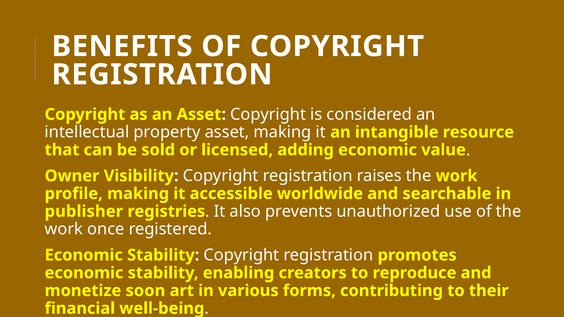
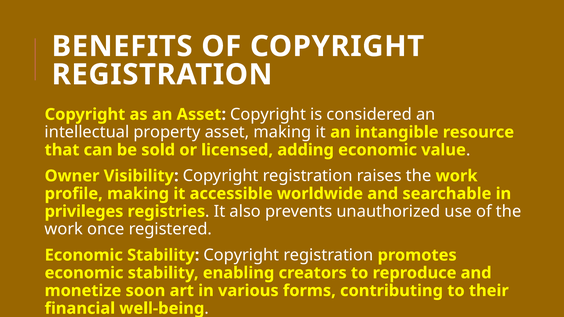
publisher: publisher -> privileges
